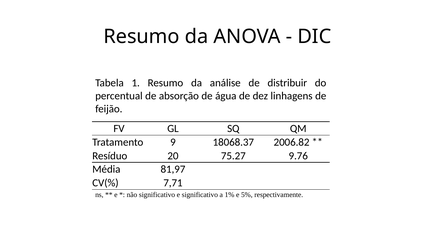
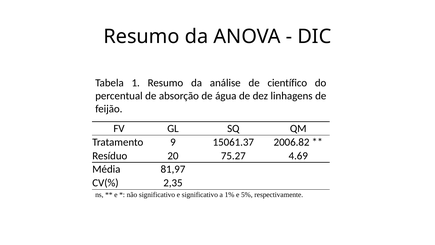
distribuir: distribuir -> científico
18068.37: 18068.37 -> 15061.37
9.76: 9.76 -> 4.69
7,71: 7,71 -> 2,35
